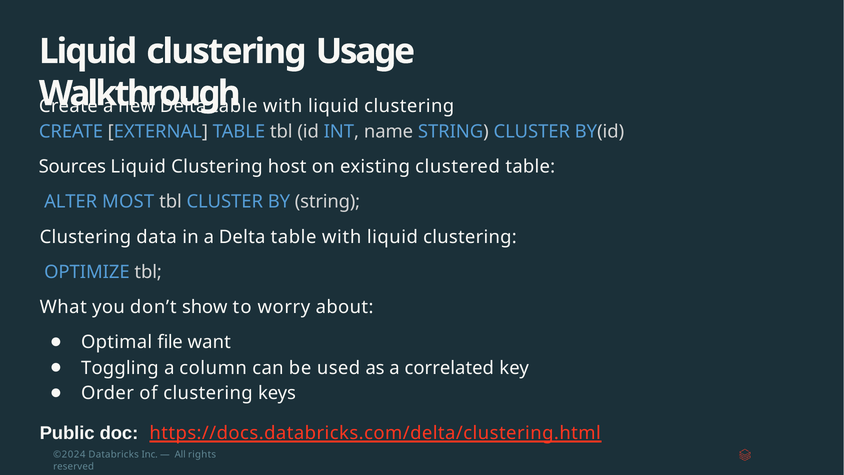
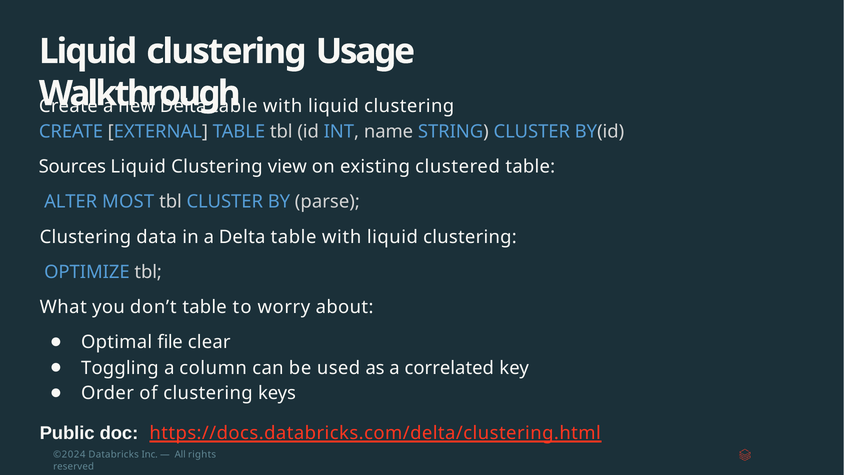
host: host -> view
BY string: string -> parse
don’t show: show -> table
want: want -> clear
